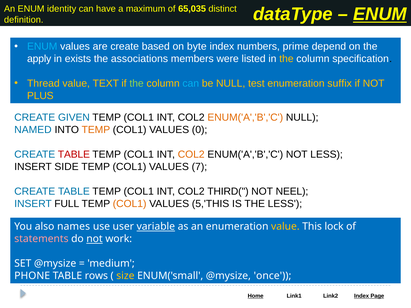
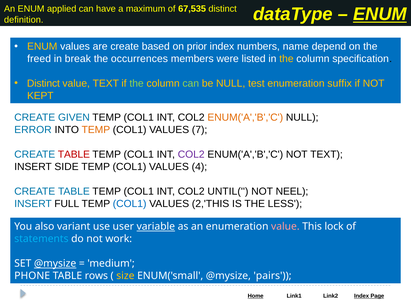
identity: identity -> applied
65,035: 65,035 -> 67,535
ENUM at (42, 47) colour: light blue -> yellow
byte: byte -> prior
prime: prime -> name
apply: apply -> freed
exists: exists -> break
associations: associations -> occurrences
Thread at (43, 84): Thread -> Distinct
can at (191, 84) colour: light blue -> light green
PLUS: PLUS -> KEPT
NAMED: NAMED -> ERROR
0: 0 -> 7
COL2 at (191, 154) colour: orange -> purple
NOT LESS: LESS -> TEXT
7: 7 -> 4
THIRD(: THIRD( -> UNTIL(
COL1 at (130, 204) colour: orange -> blue
5,'THIS: 5,'THIS -> 2,'THIS
names: names -> variant
value at (285, 227) colour: yellow -> pink
statements colour: pink -> light blue
not at (95, 239) underline: present -> none
@mysize at (55, 264) underline: none -> present
once: once -> pairs
